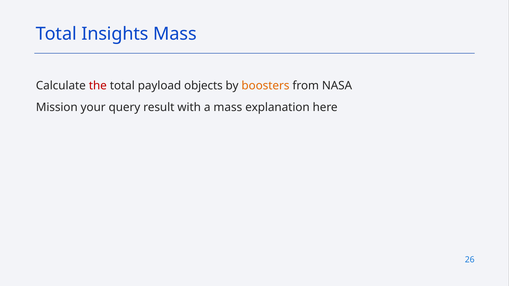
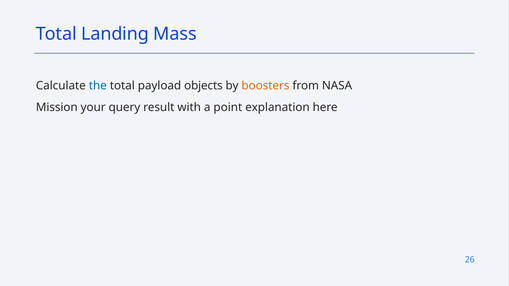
Insights: Insights -> Landing
the colour: red -> blue
a mass: mass -> point
